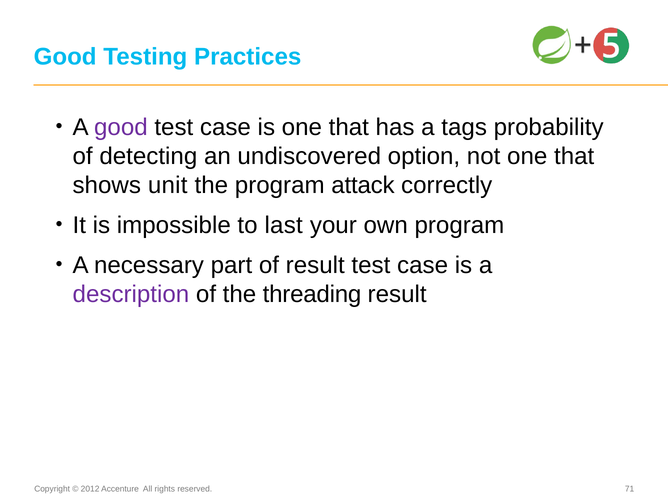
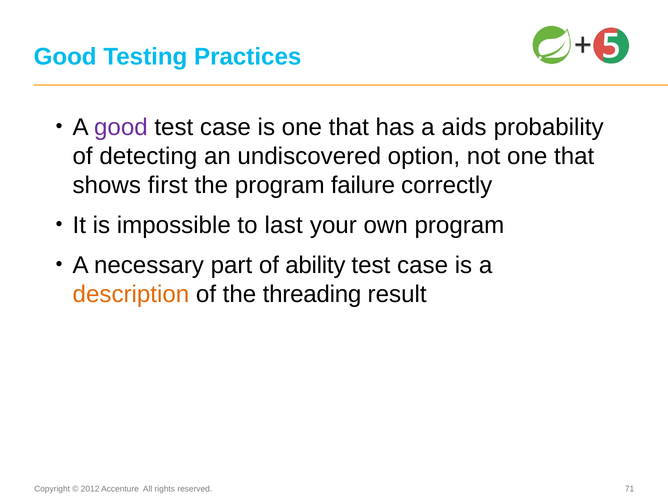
tags: tags -> aids
unit: unit -> first
attack: attack -> failure
of result: result -> ability
description colour: purple -> orange
